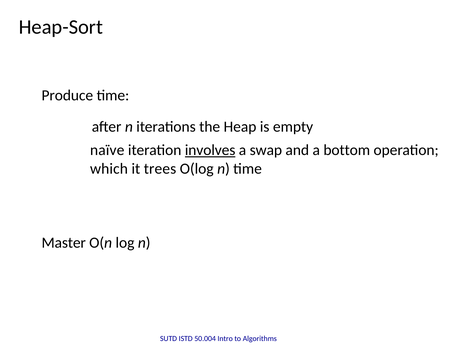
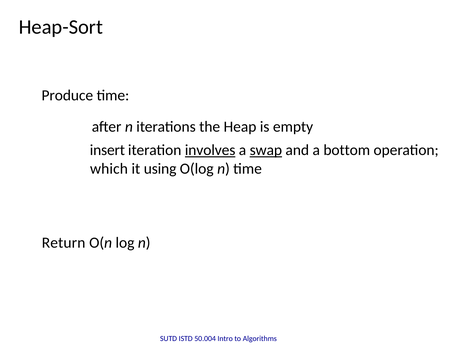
naïve: naïve -> insert
swap underline: none -> present
trees: trees -> using
Master: Master -> Return
